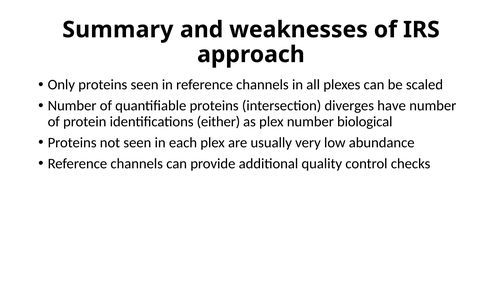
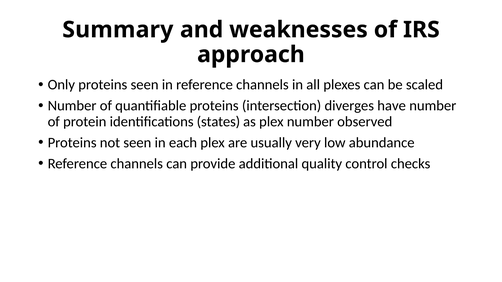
either: either -> states
biological: biological -> observed
